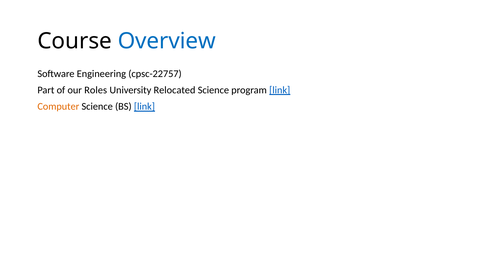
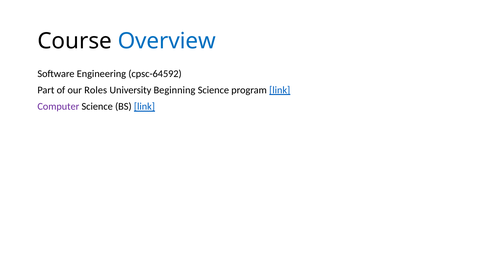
cpsc-22757: cpsc-22757 -> cpsc-64592
Relocated: Relocated -> Beginning
Computer colour: orange -> purple
